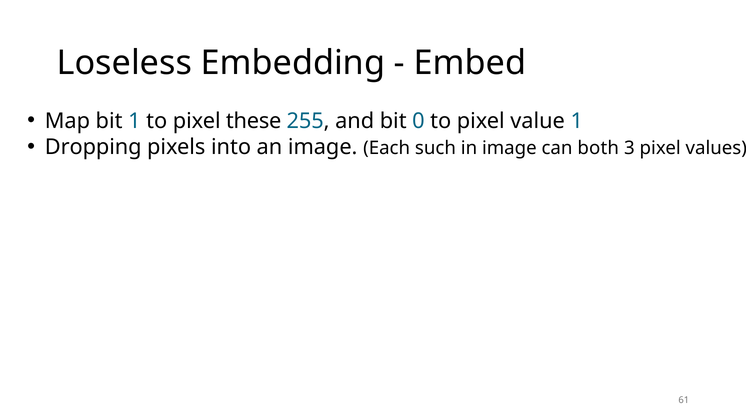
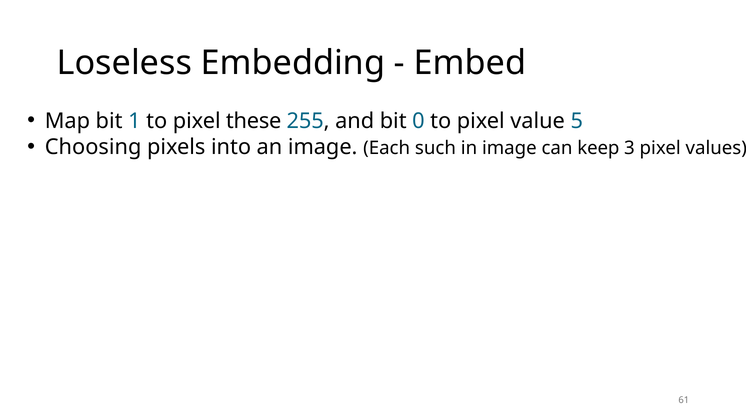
value 1: 1 -> 5
Dropping: Dropping -> Choosing
both: both -> keep
